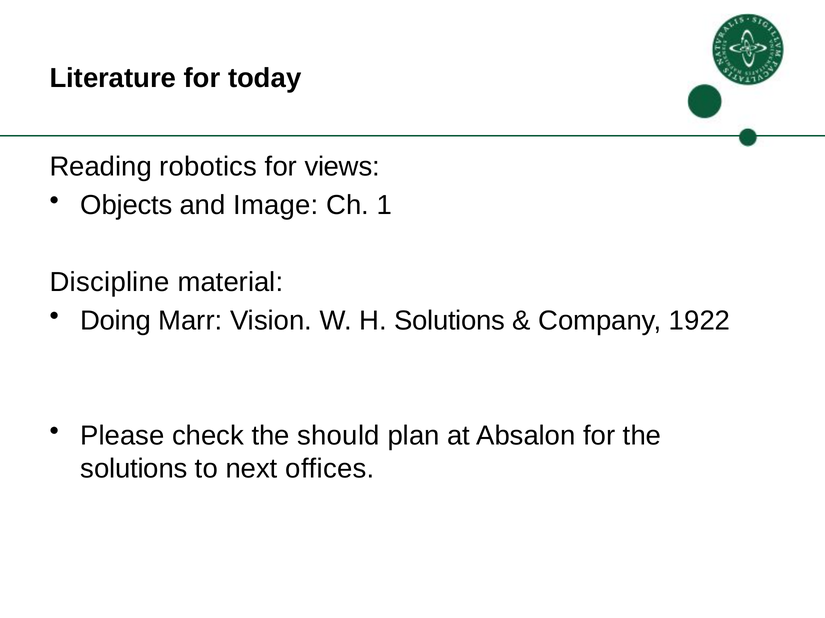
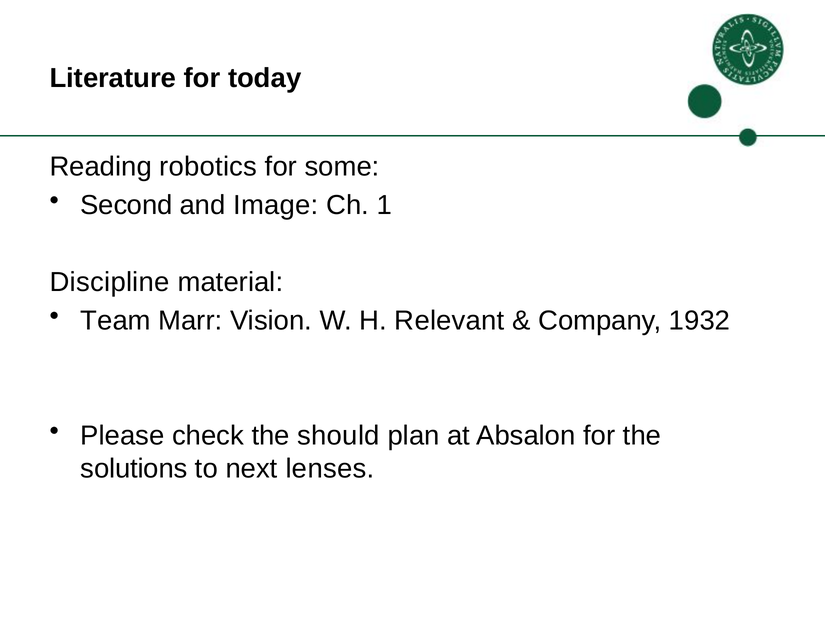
views: views -> some
Objects: Objects -> Second
Doing: Doing -> Team
H Solutions: Solutions -> Relevant
1922: 1922 -> 1932
offices: offices -> lenses
